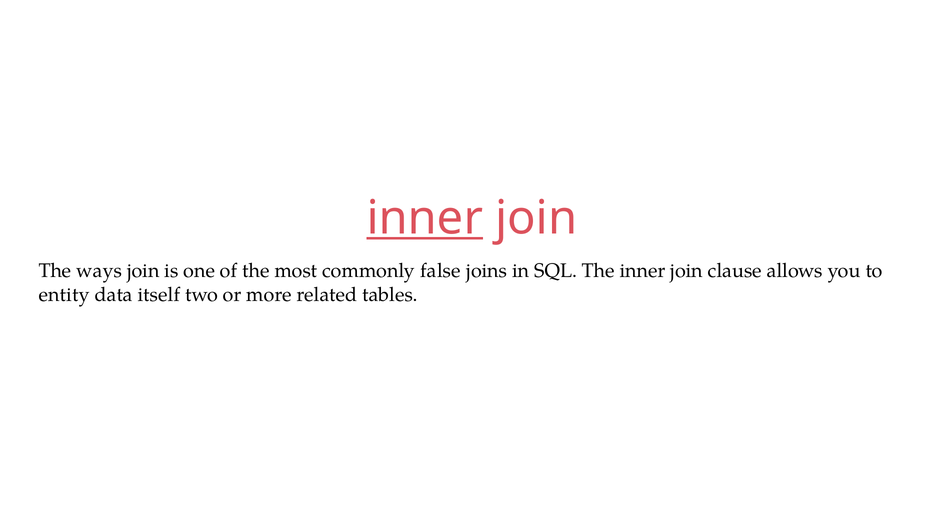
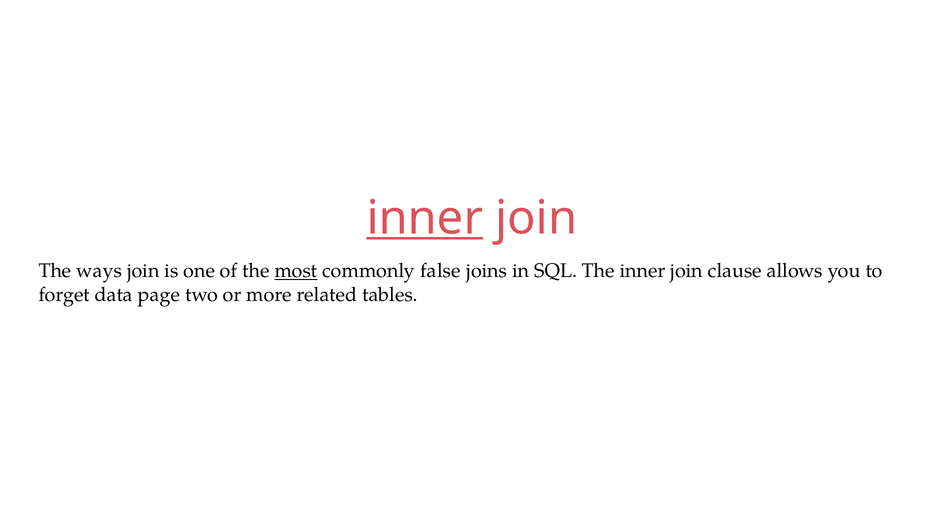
most underline: none -> present
entity: entity -> forget
itself: itself -> page
